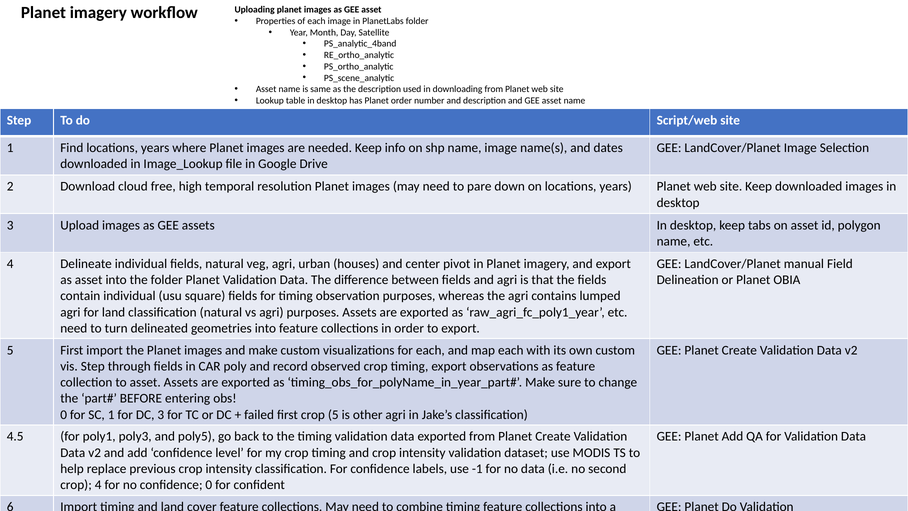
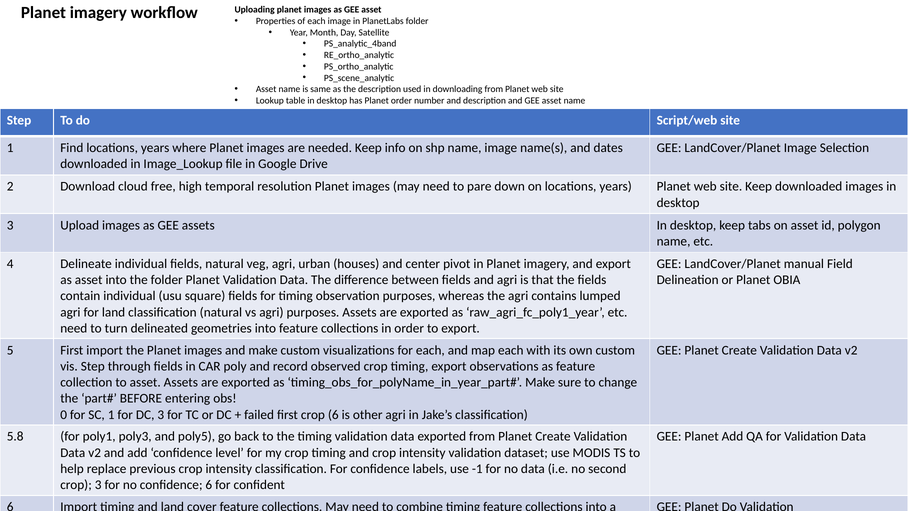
crop 5: 5 -> 6
4.5: 4.5 -> 5.8
crop 4: 4 -> 3
confidence 0: 0 -> 6
